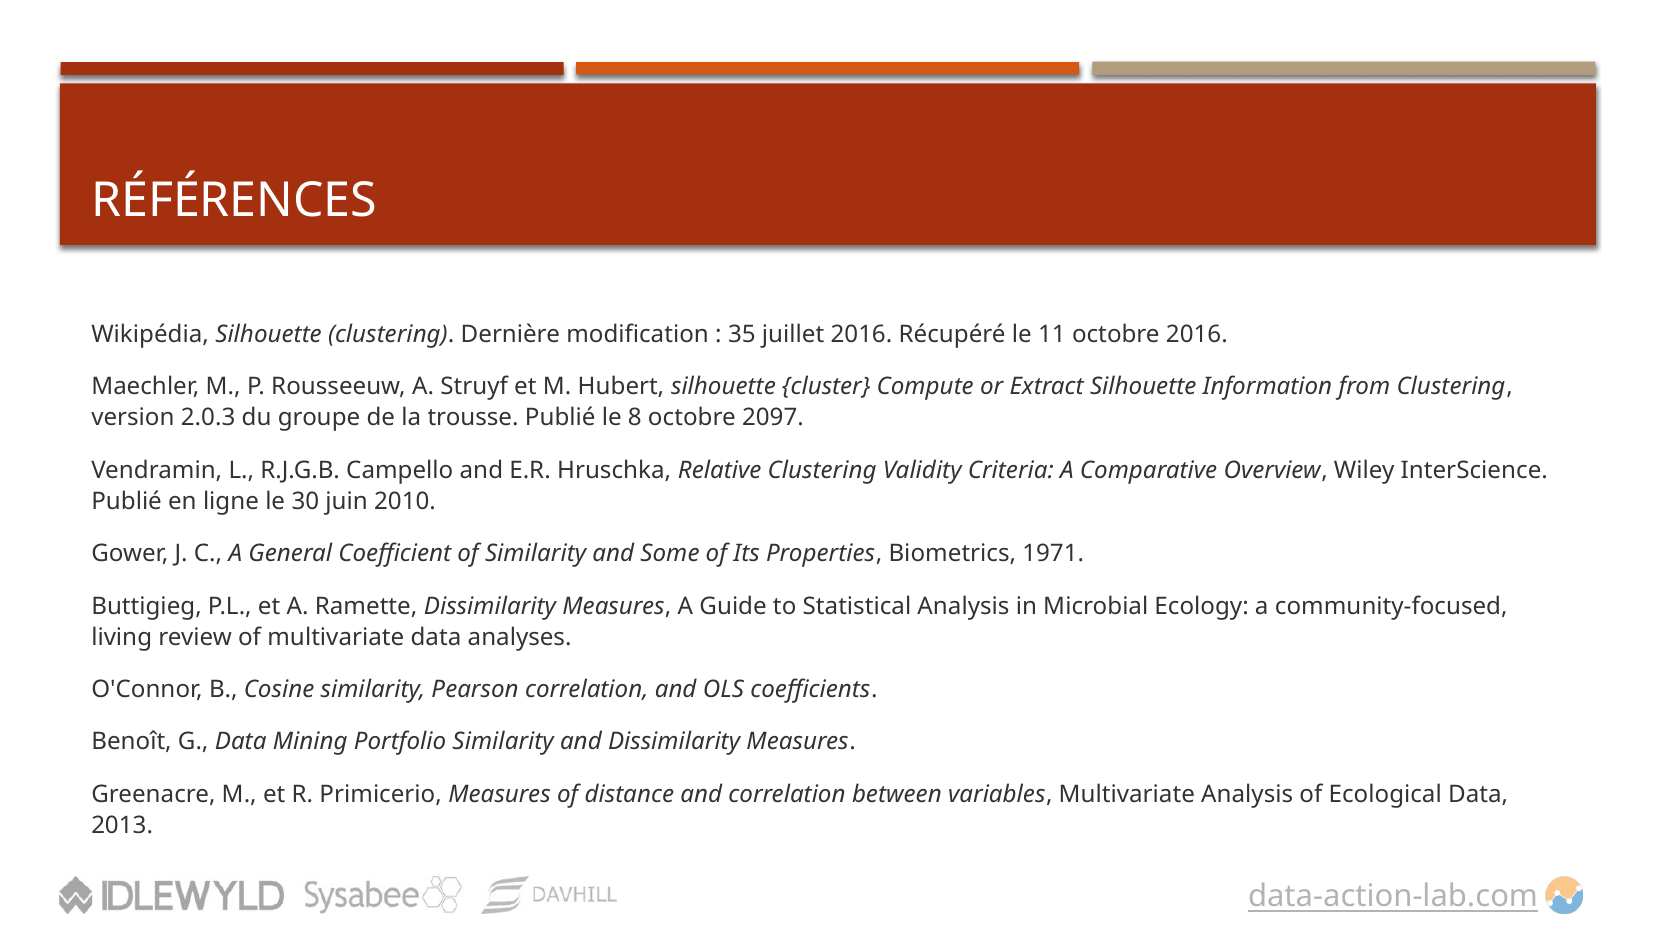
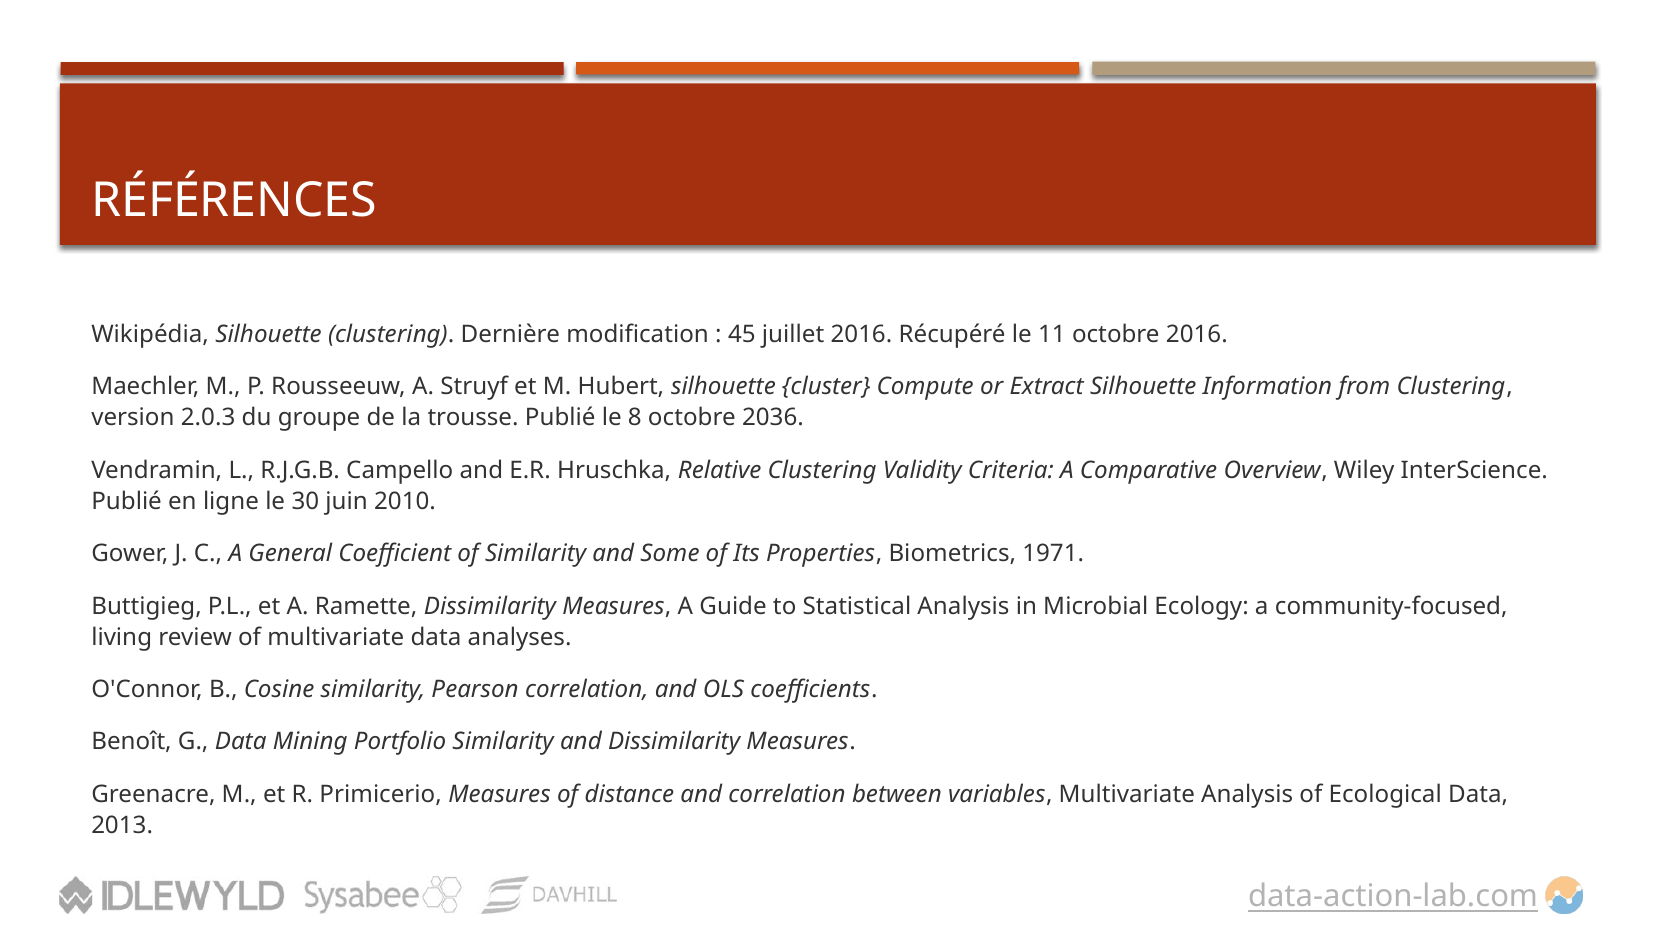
35: 35 -> 45
2097: 2097 -> 2036
